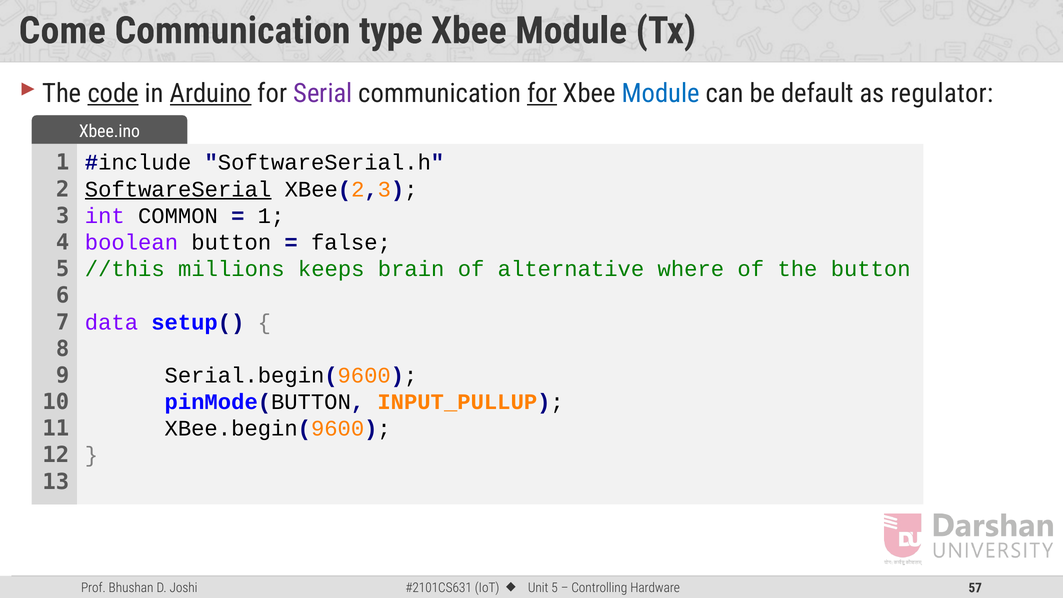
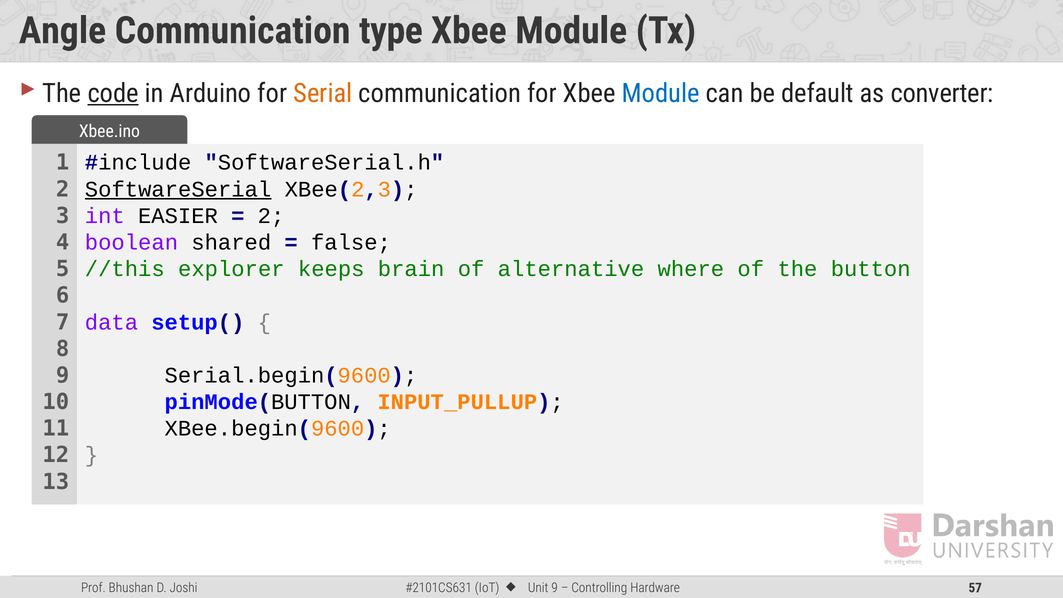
Come: Come -> Angle
Arduino underline: present -> none
Serial colour: purple -> orange
for at (542, 93) underline: present -> none
regulator: regulator -> converter
COMMON: COMMON -> EASIER
1 at (271, 216): 1 -> 2
boolean button: button -> shared
millions: millions -> explorer
5 at (555, 588): 5 -> 9
